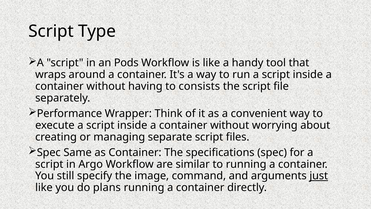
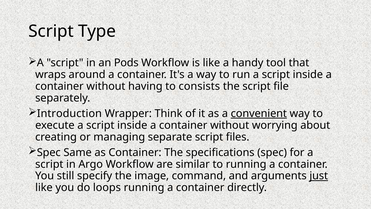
Performance: Performance -> Introduction
convenient underline: none -> present
plans: plans -> loops
